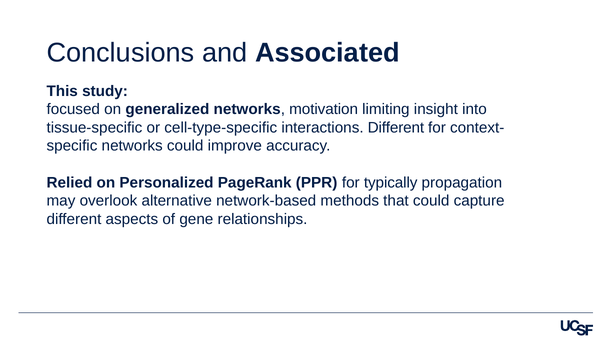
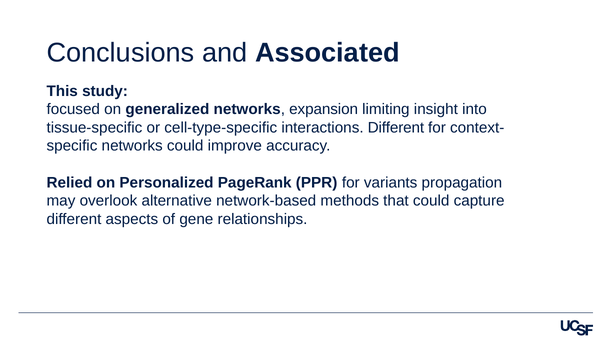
motivation: motivation -> expansion
typically: typically -> variants
